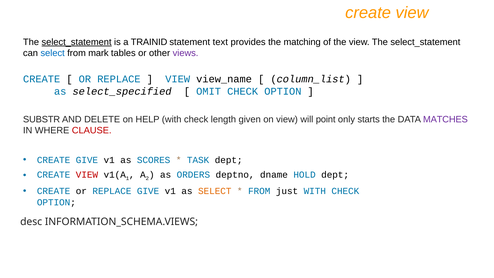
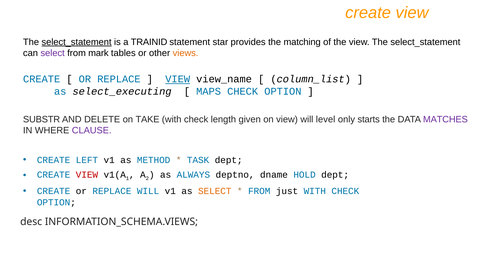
text: text -> star
select at (53, 53) colour: blue -> purple
views colour: purple -> orange
VIEW at (178, 79) underline: none -> present
select_specified: select_specified -> select_executing
OMIT: OMIT -> MAPS
HELP: HELP -> TAKE
point: point -> level
CLAUSE colour: red -> purple
CREATE GIVE: GIVE -> LEFT
SCORES: SCORES -> METHOD
ORDERS: ORDERS -> ALWAYS
REPLACE GIVE: GIVE -> WILL
